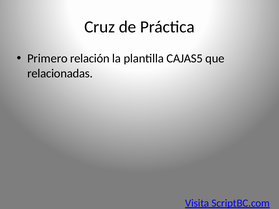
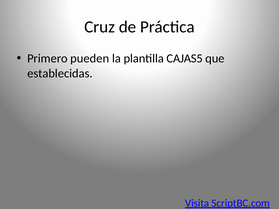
relación: relación -> pueden
relacionadas: relacionadas -> establecidas
